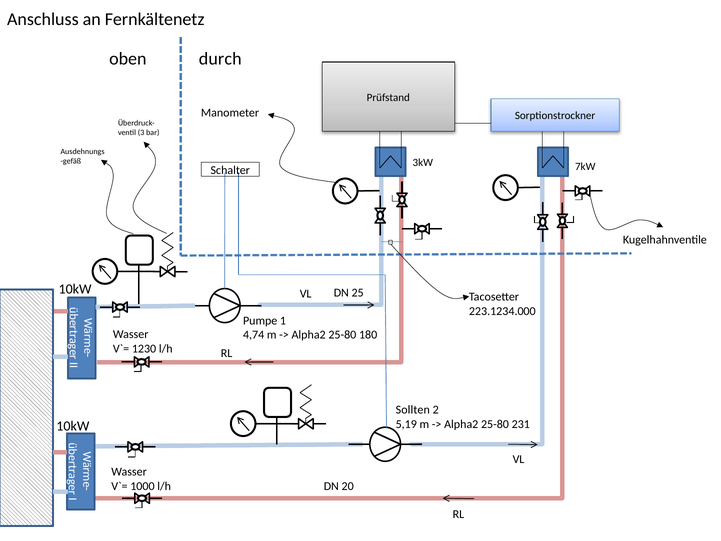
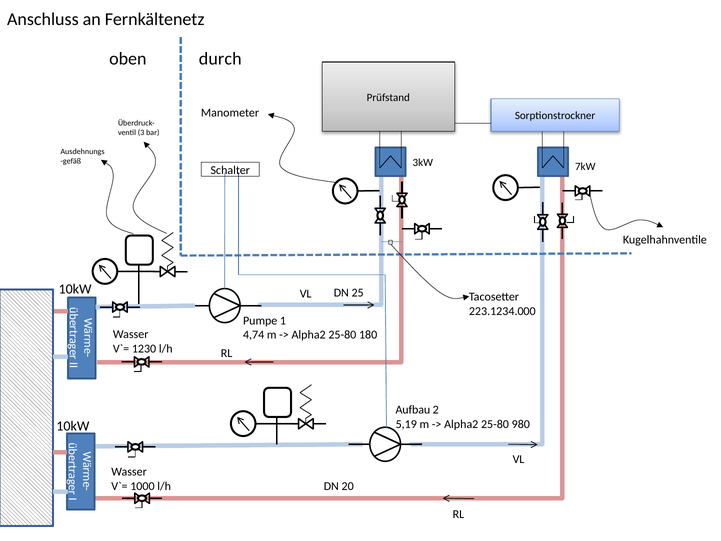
Sollten: Sollten -> Aufbau
231: 231 -> 980
